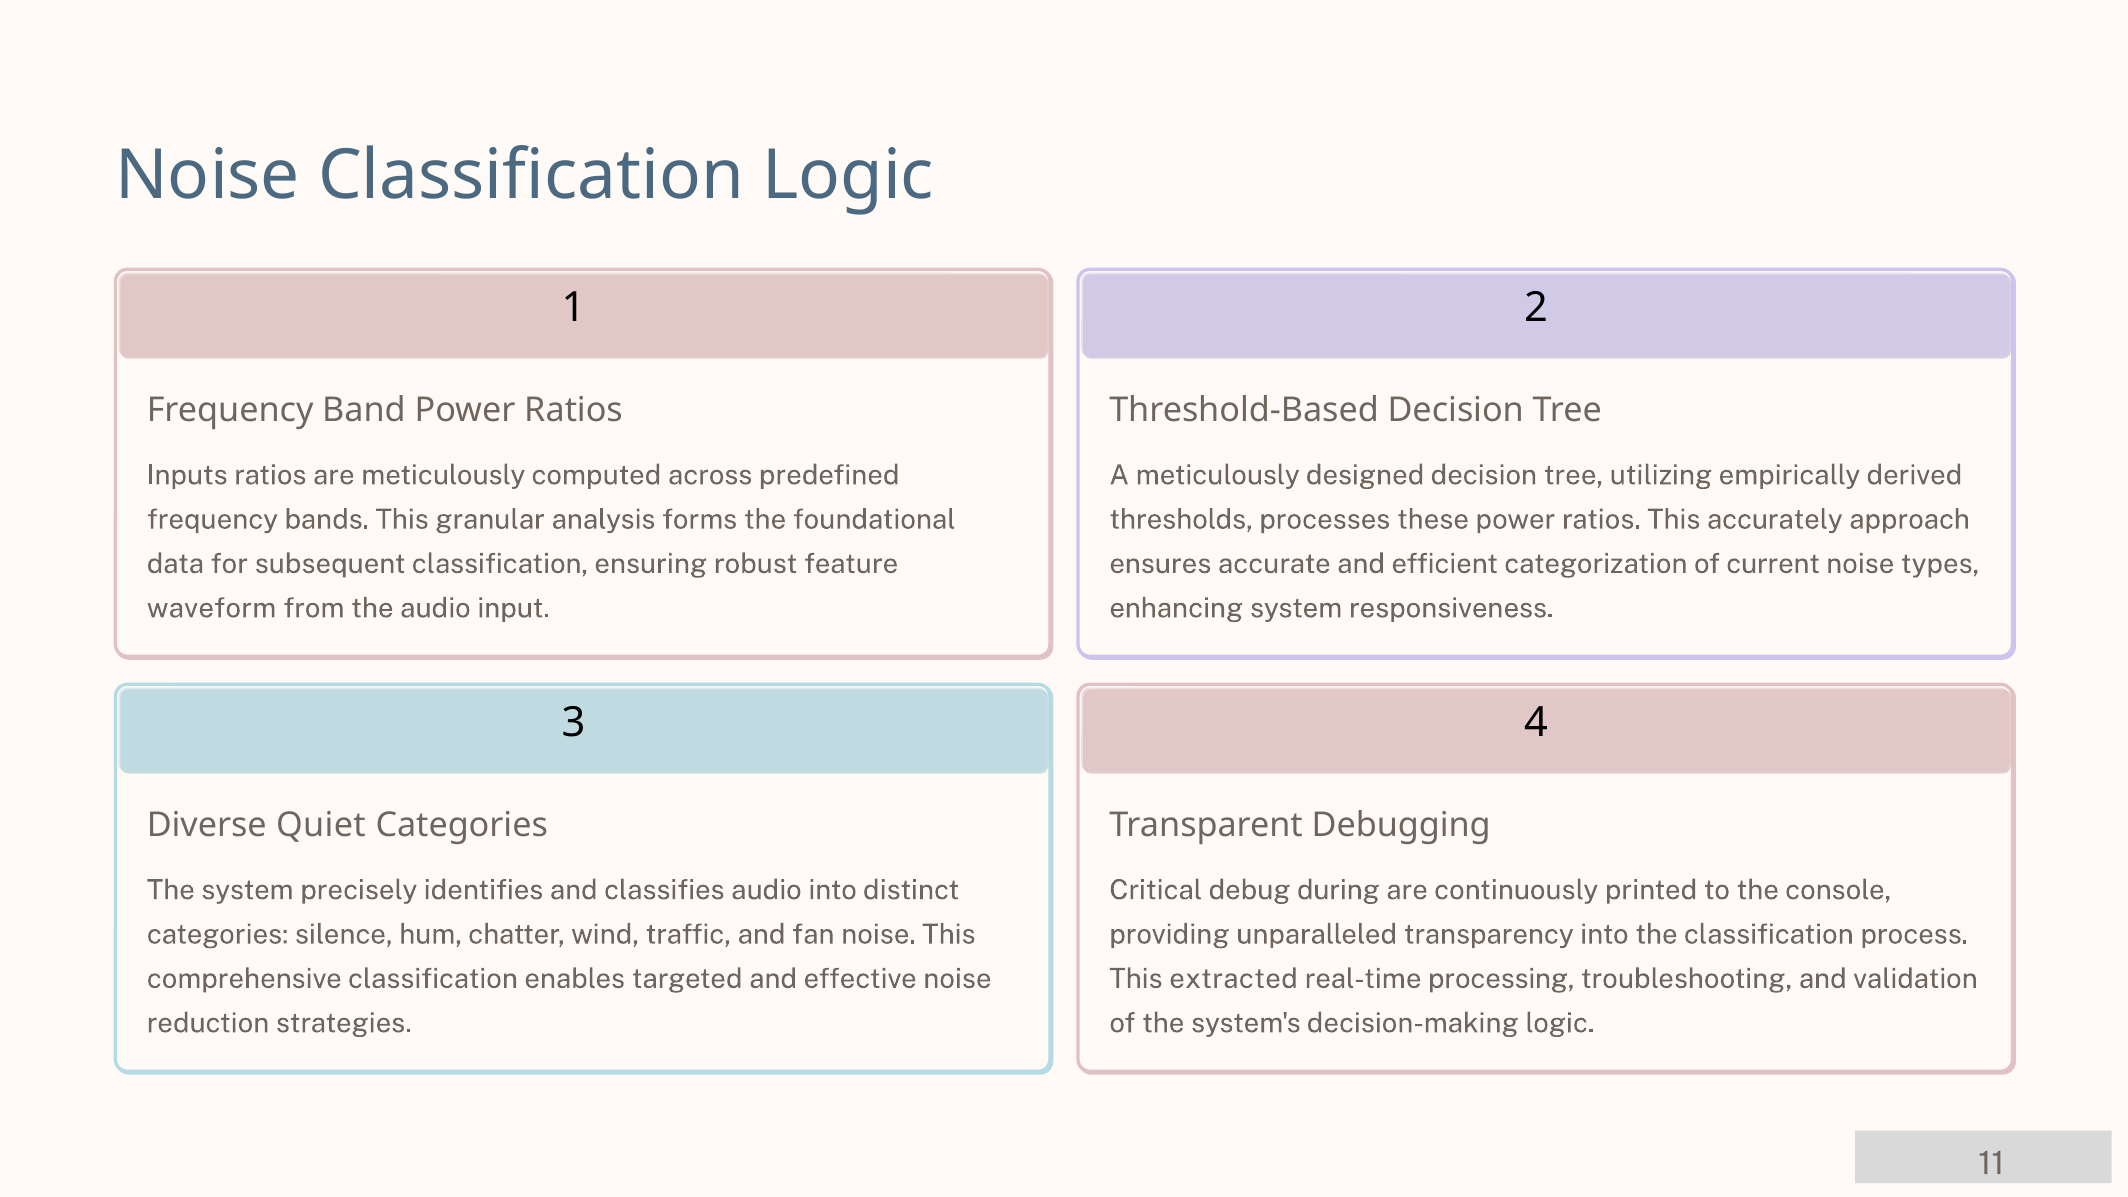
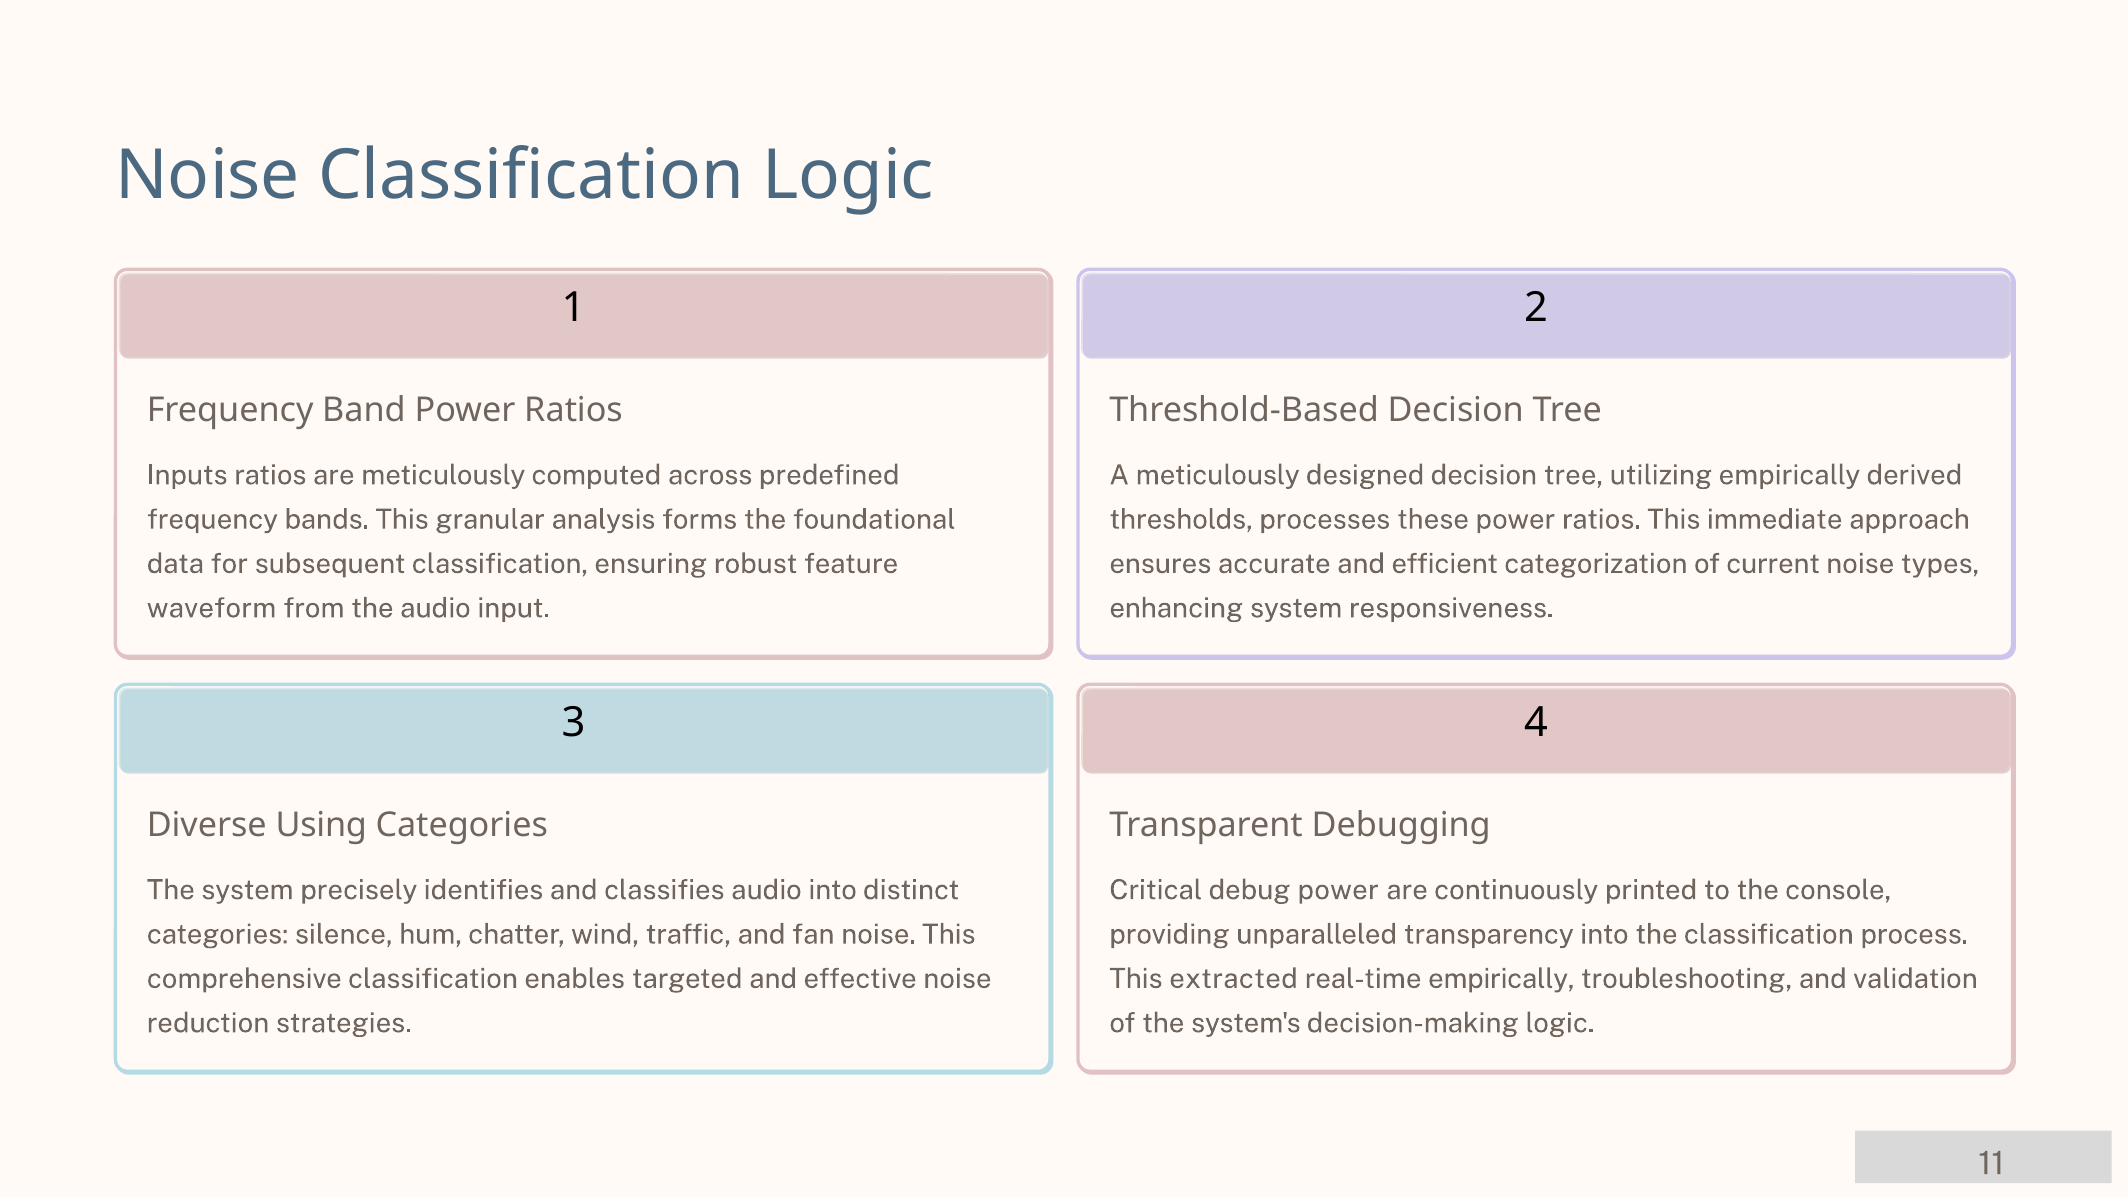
accurately: accurately -> immediate
Quiet: Quiet -> Using
debug during: during -> power
real-time processing: processing -> empirically
